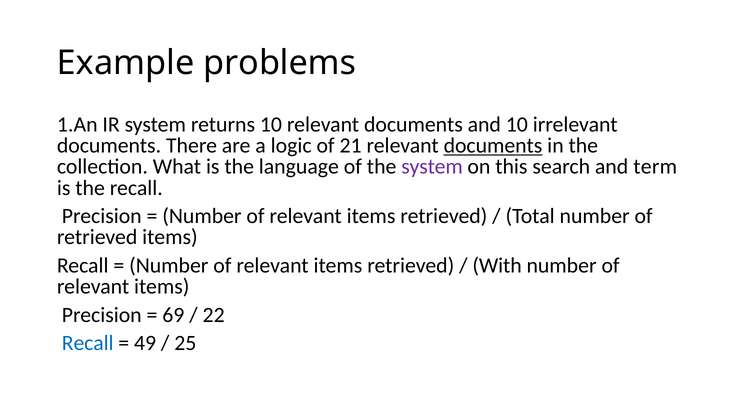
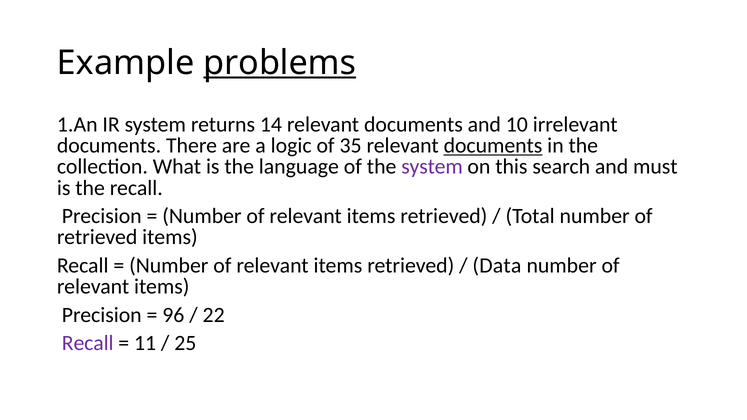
problems underline: none -> present
returns 10: 10 -> 14
21: 21 -> 35
term: term -> must
With: With -> Data
69: 69 -> 96
Recall at (88, 343) colour: blue -> purple
49: 49 -> 11
